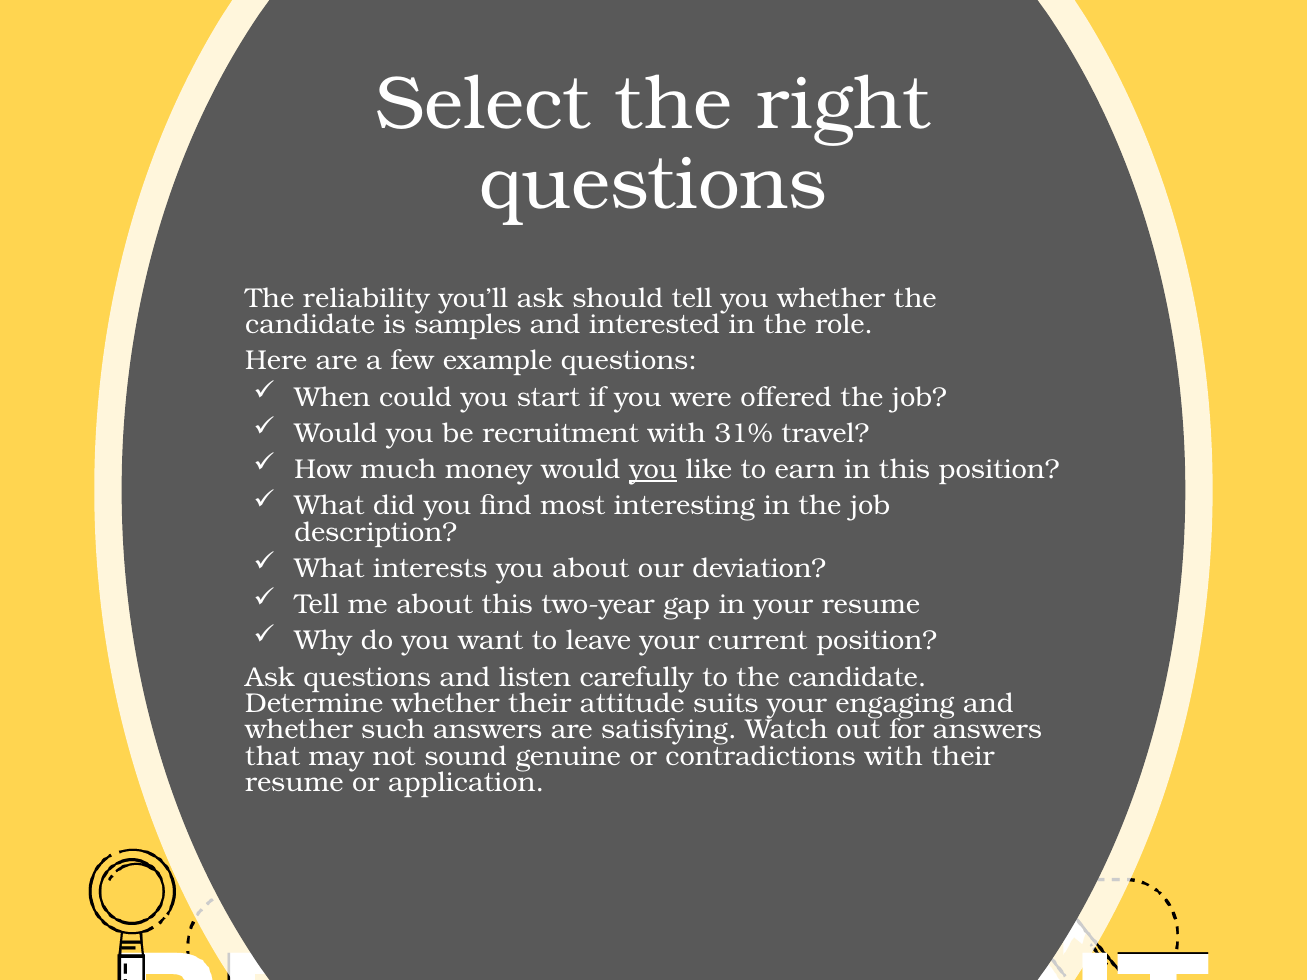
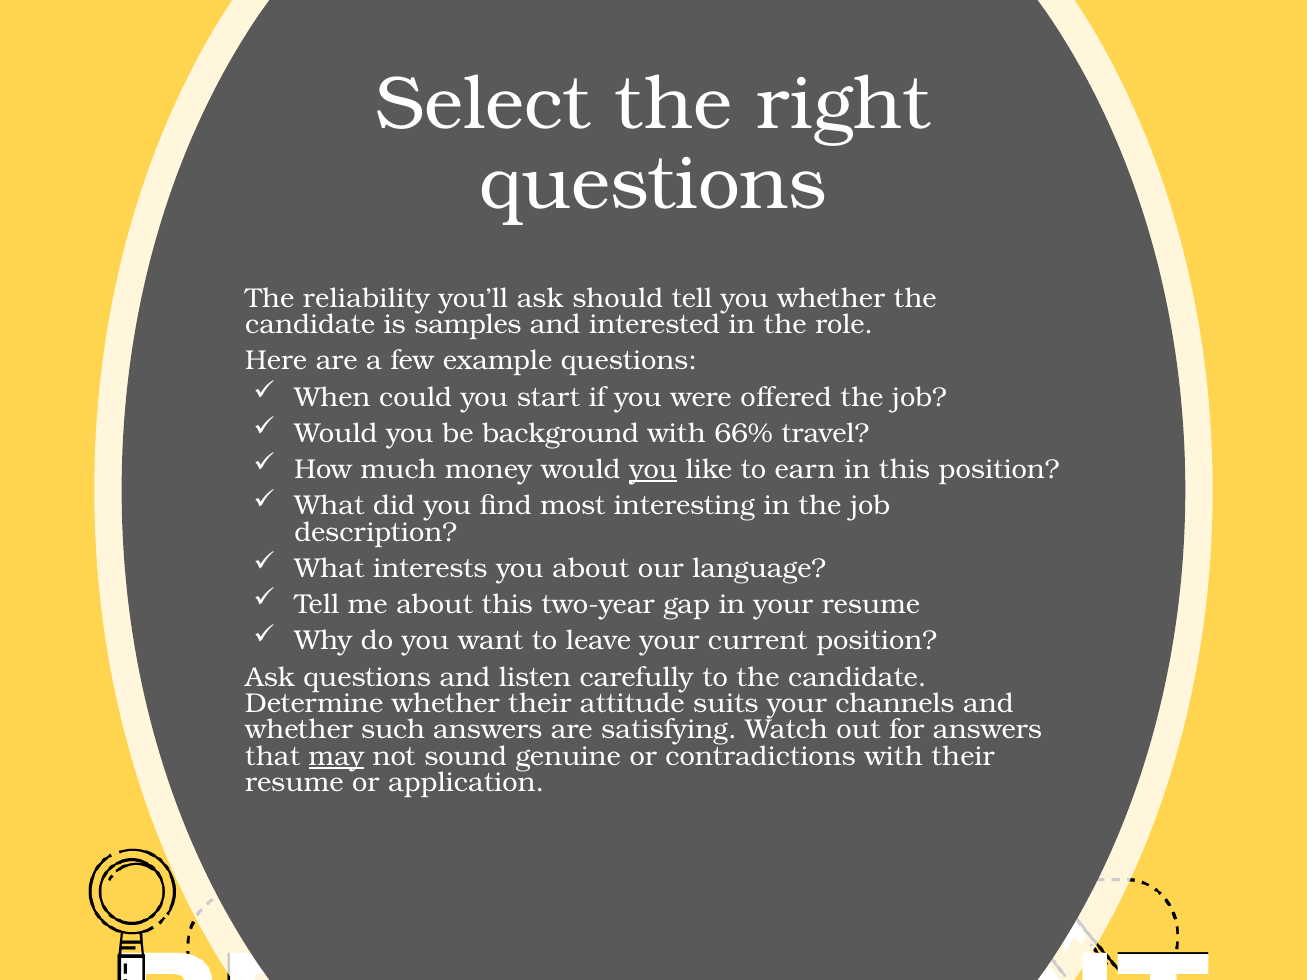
recruitment: recruitment -> background
31%: 31% -> 66%
deviation: deviation -> language
engaging: engaging -> channels
may underline: none -> present
